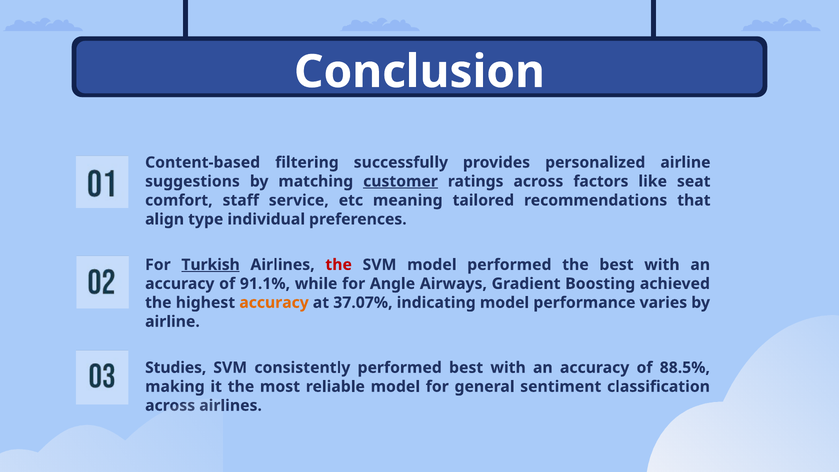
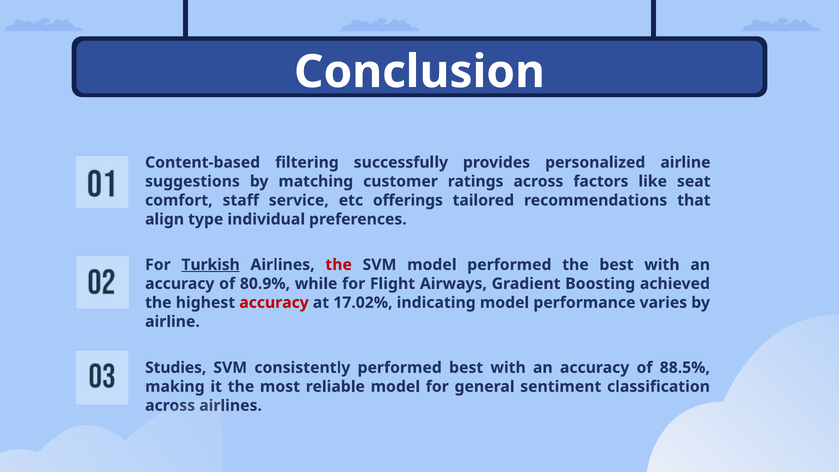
customer underline: present -> none
meaning: meaning -> offerings
91.1%: 91.1% -> 80.9%
Angle: Angle -> Flight
accuracy at (274, 303) colour: orange -> red
37.07%: 37.07% -> 17.02%
